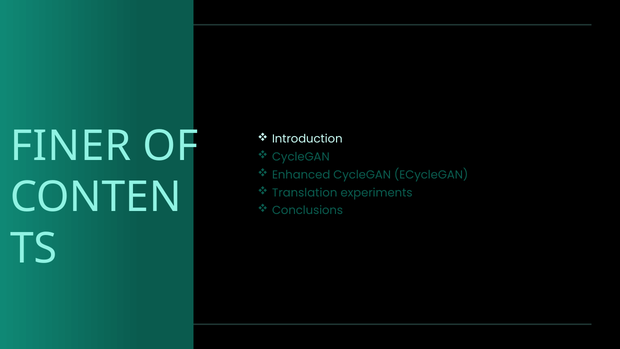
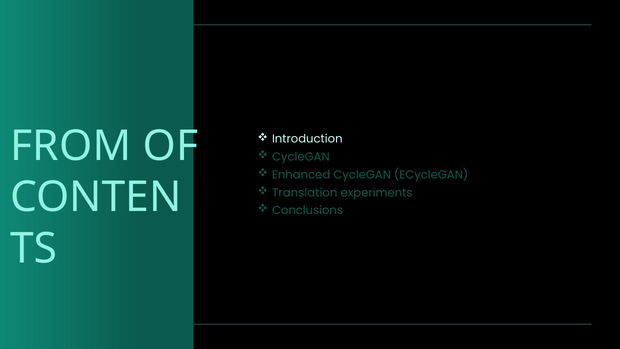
FINER: FINER -> FROM
